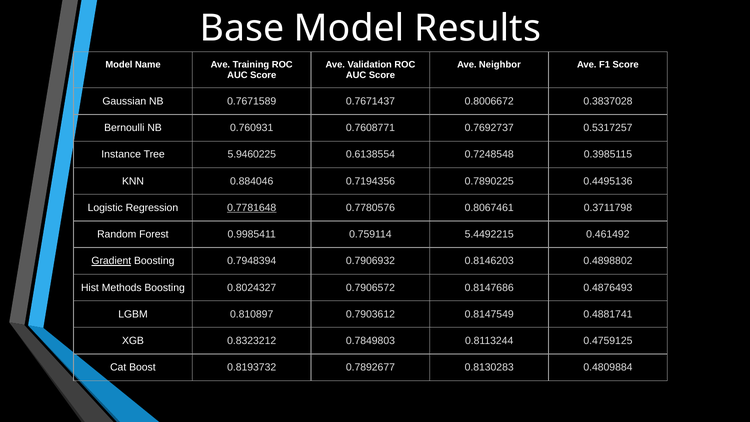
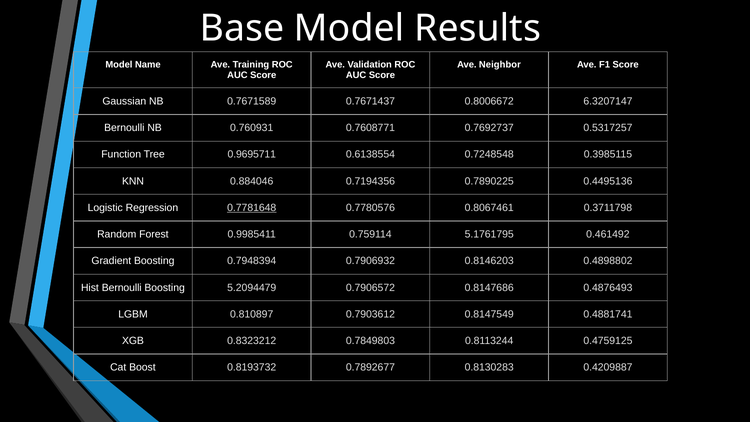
0.3837028: 0.3837028 -> 6.3207147
Instance: Instance -> Function
5.9460225: 5.9460225 -> 0.9695711
5.4492215: 5.4492215 -> 5.1761795
Gradient underline: present -> none
Hist Methods: Methods -> Bernoulli
0.8024327: 0.8024327 -> 5.2094479
0.4809884: 0.4809884 -> 0.4209887
